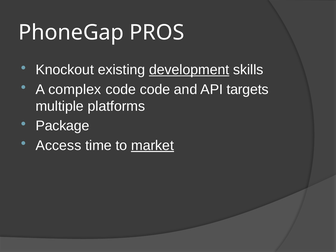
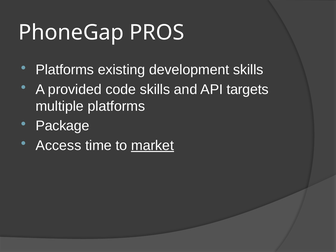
Knockout at (65, 70): Knockout -> Platforms
development underline: present -> none
complex: complex -> provided
code code: code -> skills
